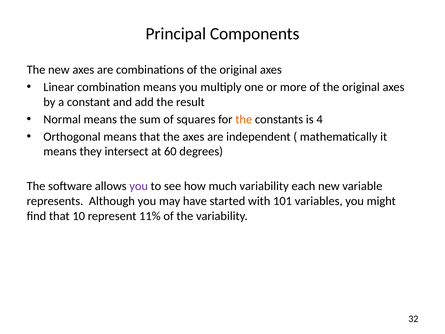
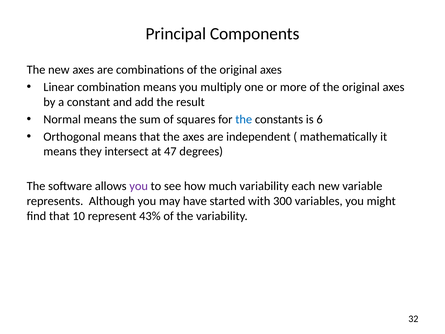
the at (244, 119) colour: orange -> blue
4: 4 -> 6
60: 60 -> 47
101: 101 -> 300
11%: 11% -> 43%
